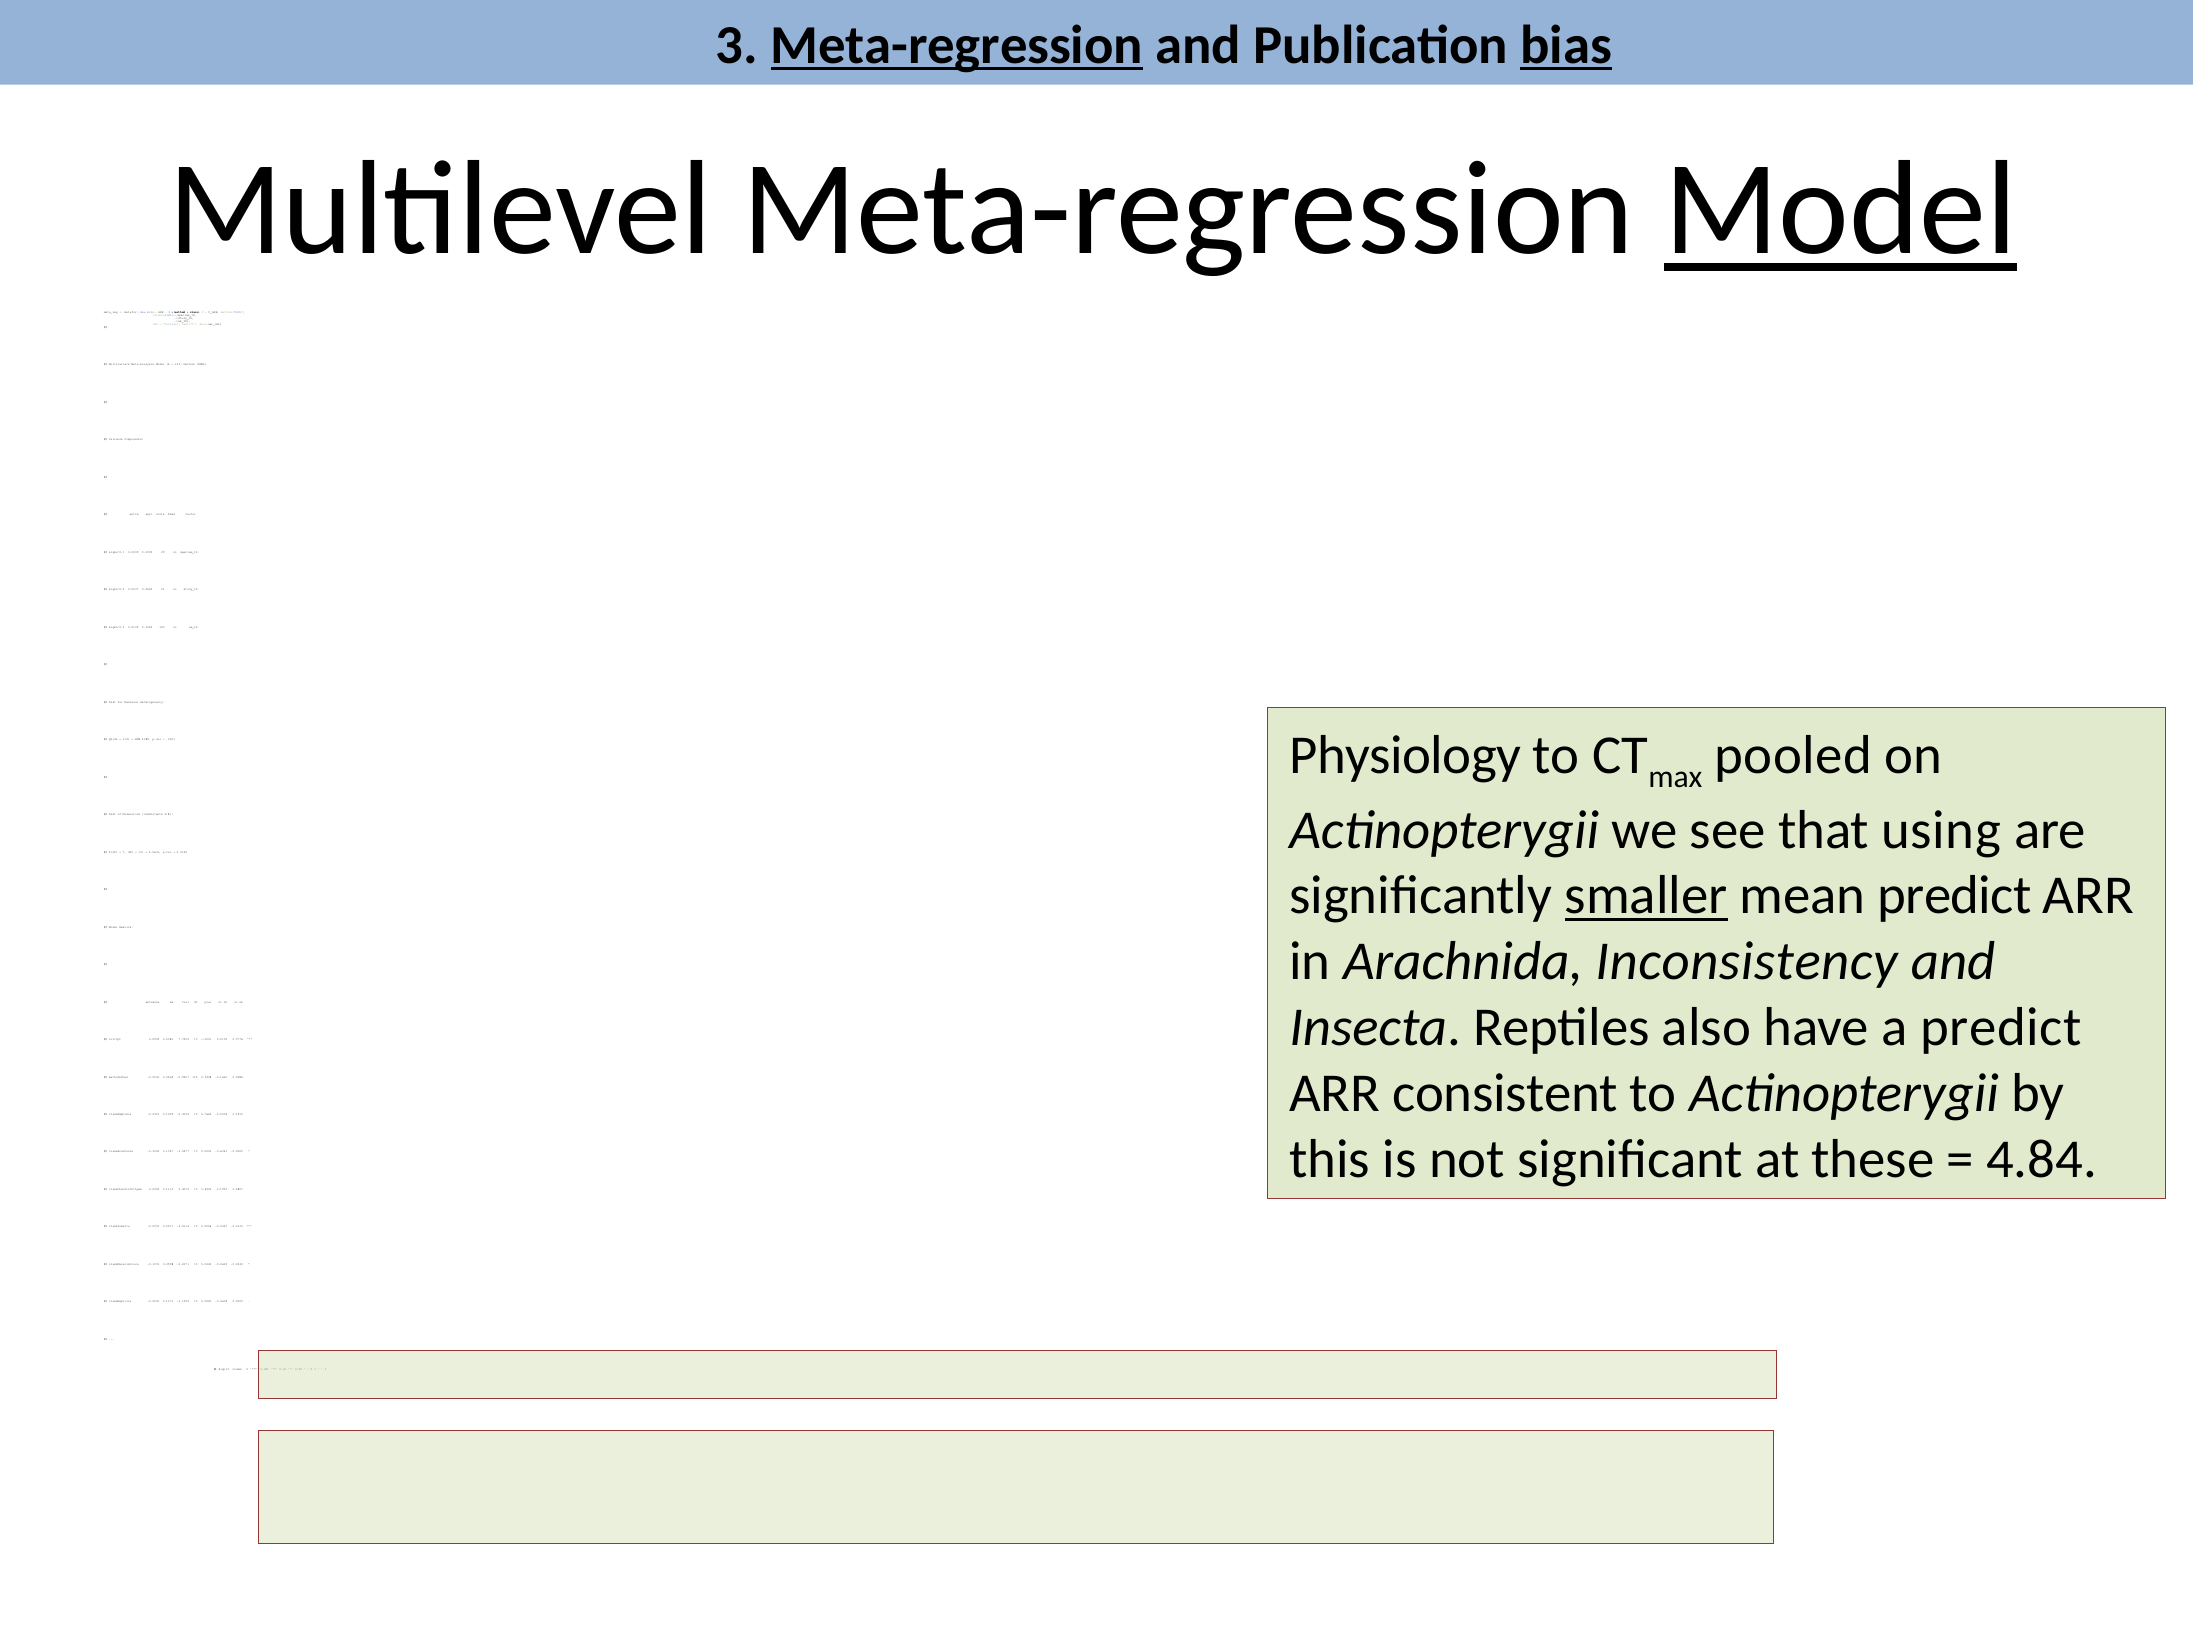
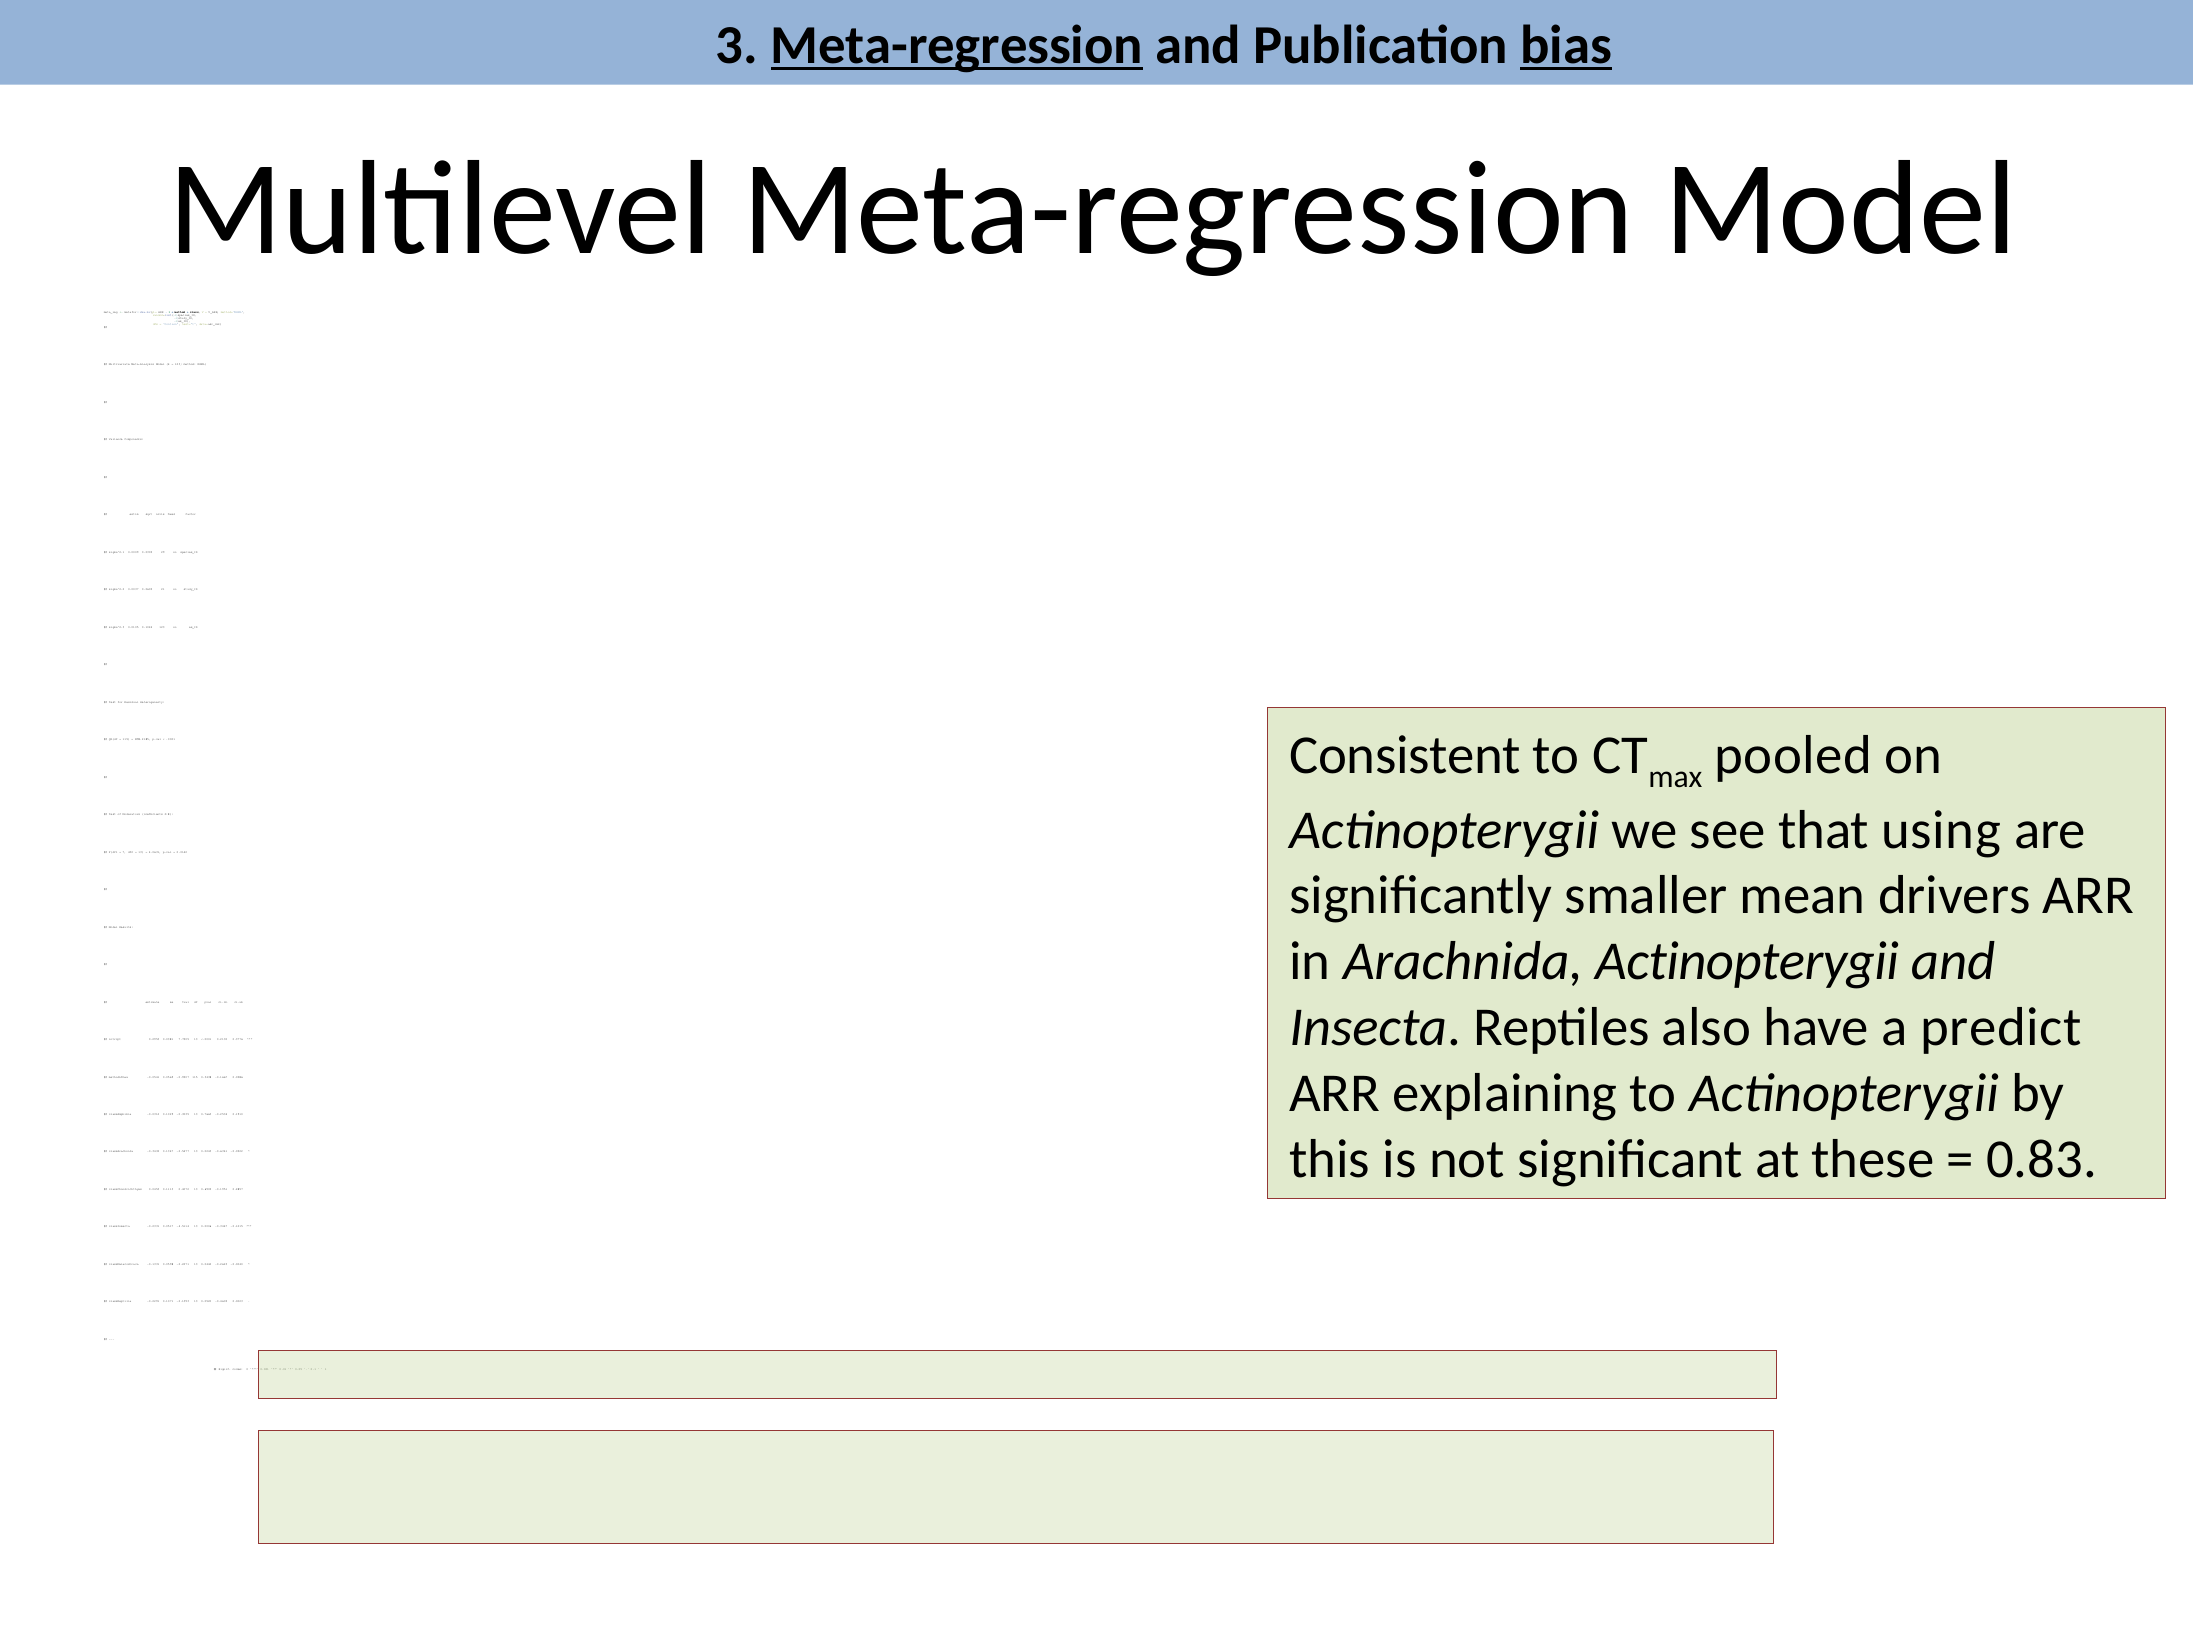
Model at (1841, 209) underline: present -> none
Physiology: Physiology -> Consistent
smaller underline: present -> none
mean predict: predict -> drivers
Arachnida Inconsistency: Inconsistency -> Actinopterygii
consistent: consistent -> explaining
4.84: 4.84 -> 0.83
